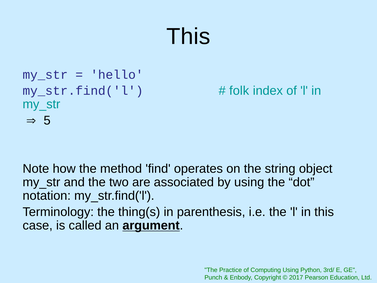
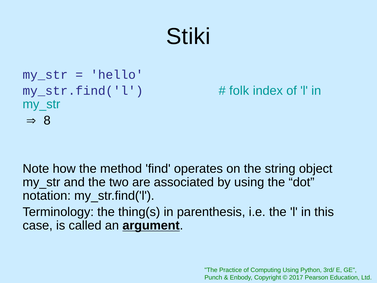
This at (188, 36): This -> Stiki
5: 5 -> 8
